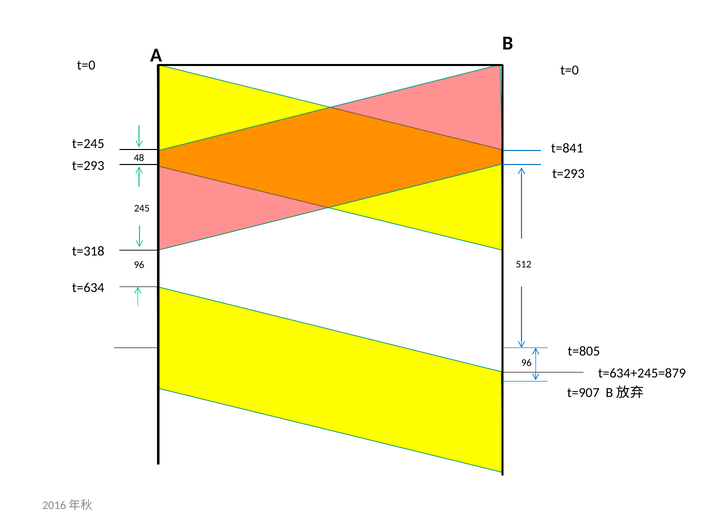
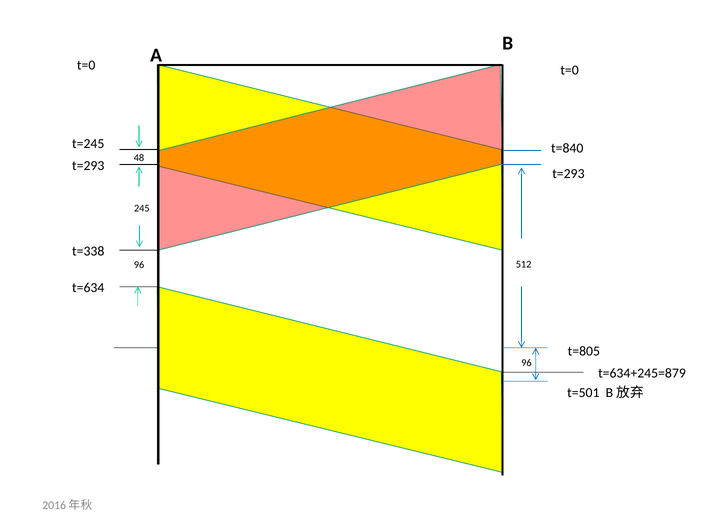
t=841: t=841 -> t=840
t=318: t=318 -> t=338
t=907: t=907 -> t=501
